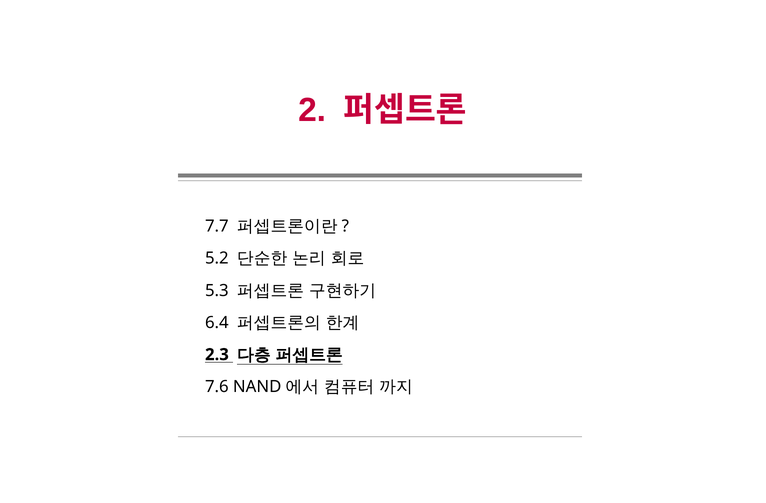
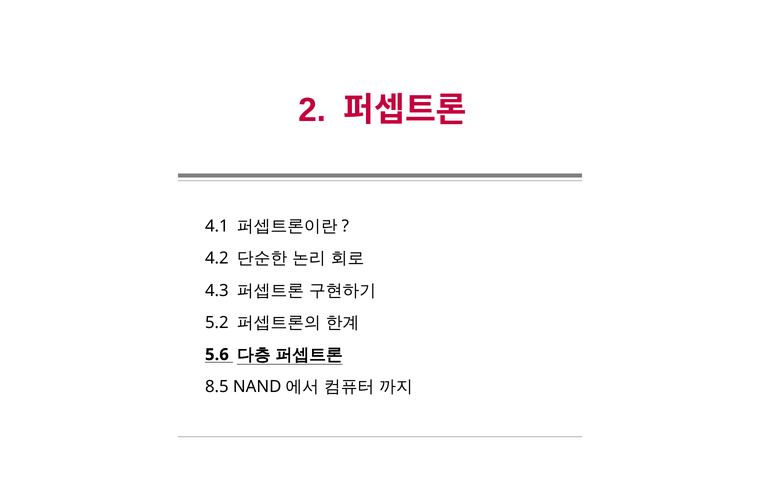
7.7: 7.7 -> 4.1
5.2: 5.2 -> 4.2
5.3: 5.3 -> 4.3
6.4: 6.4 -> 5.2
2.3: 2.3 -> 5.6
7.6: 7.6 -> 8.5
